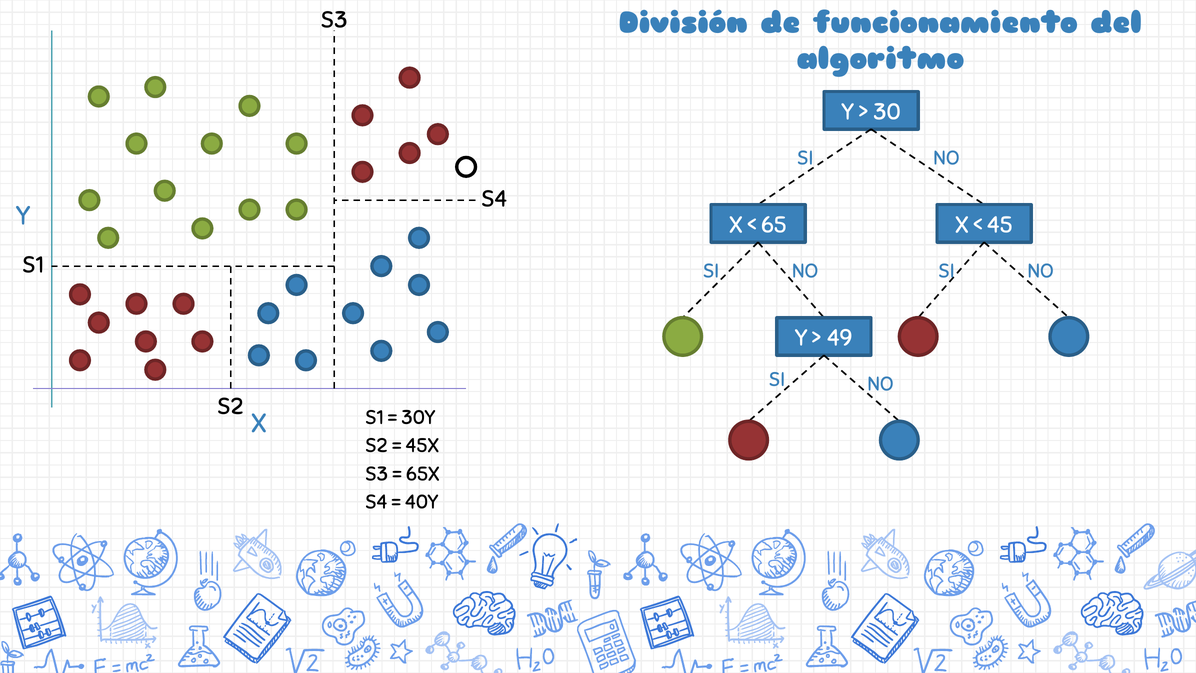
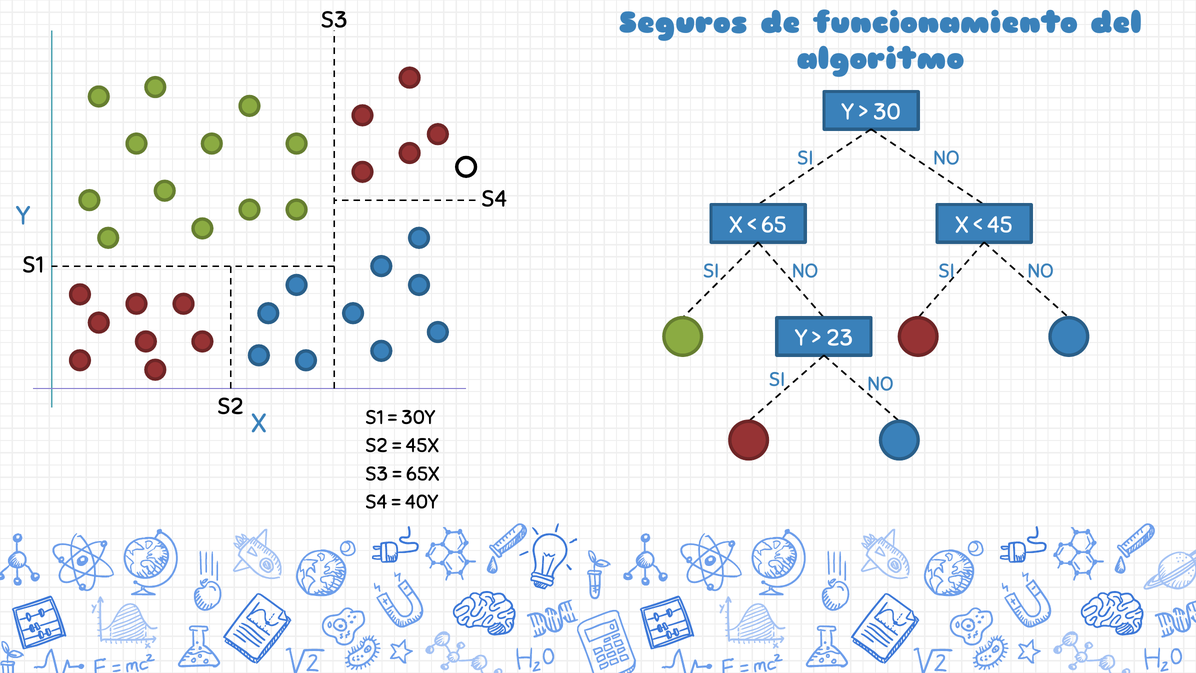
División: División -> Seguros
49: 49 -> 23
